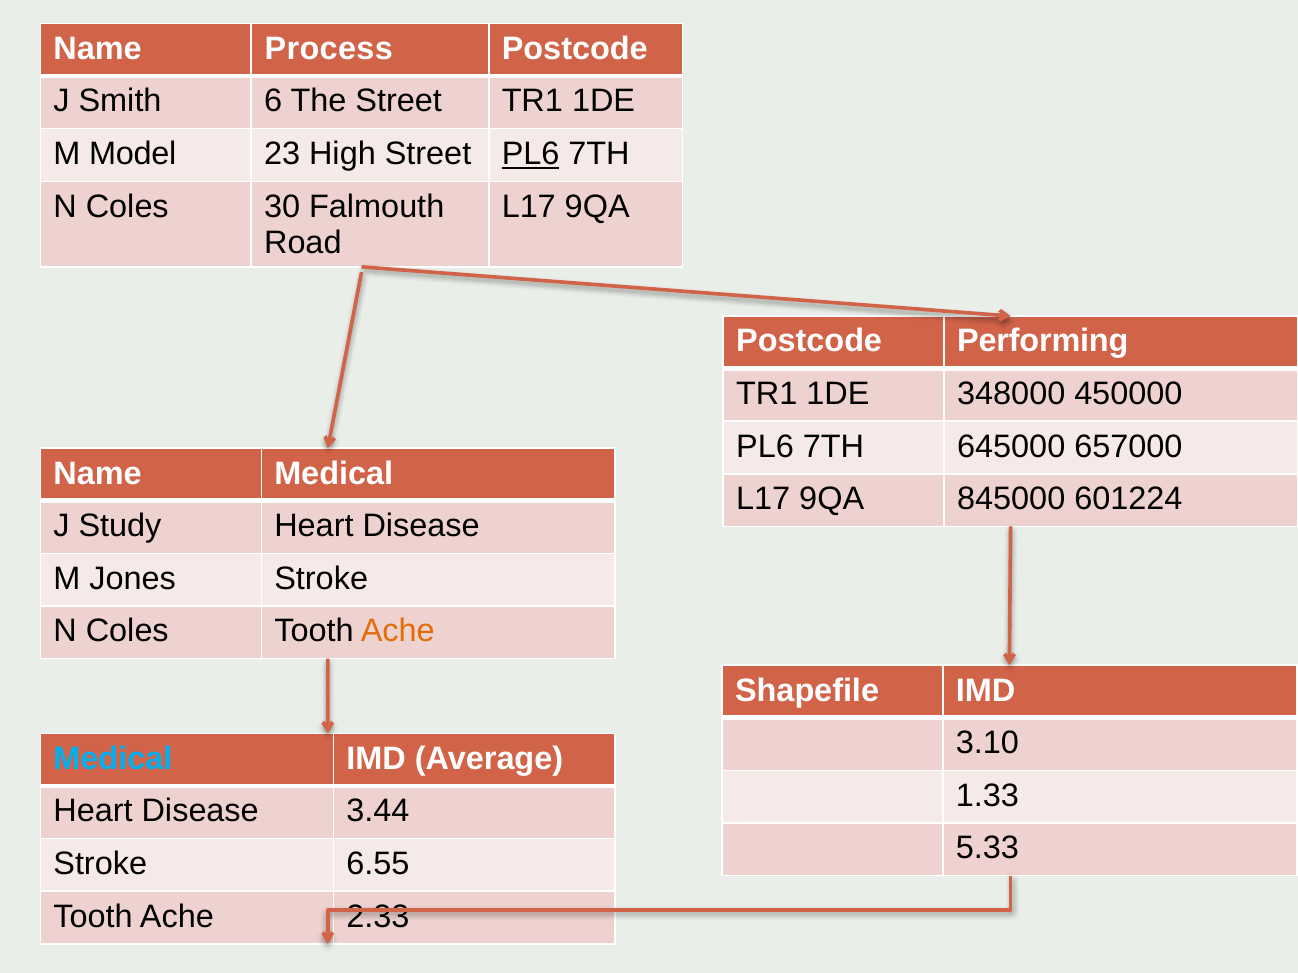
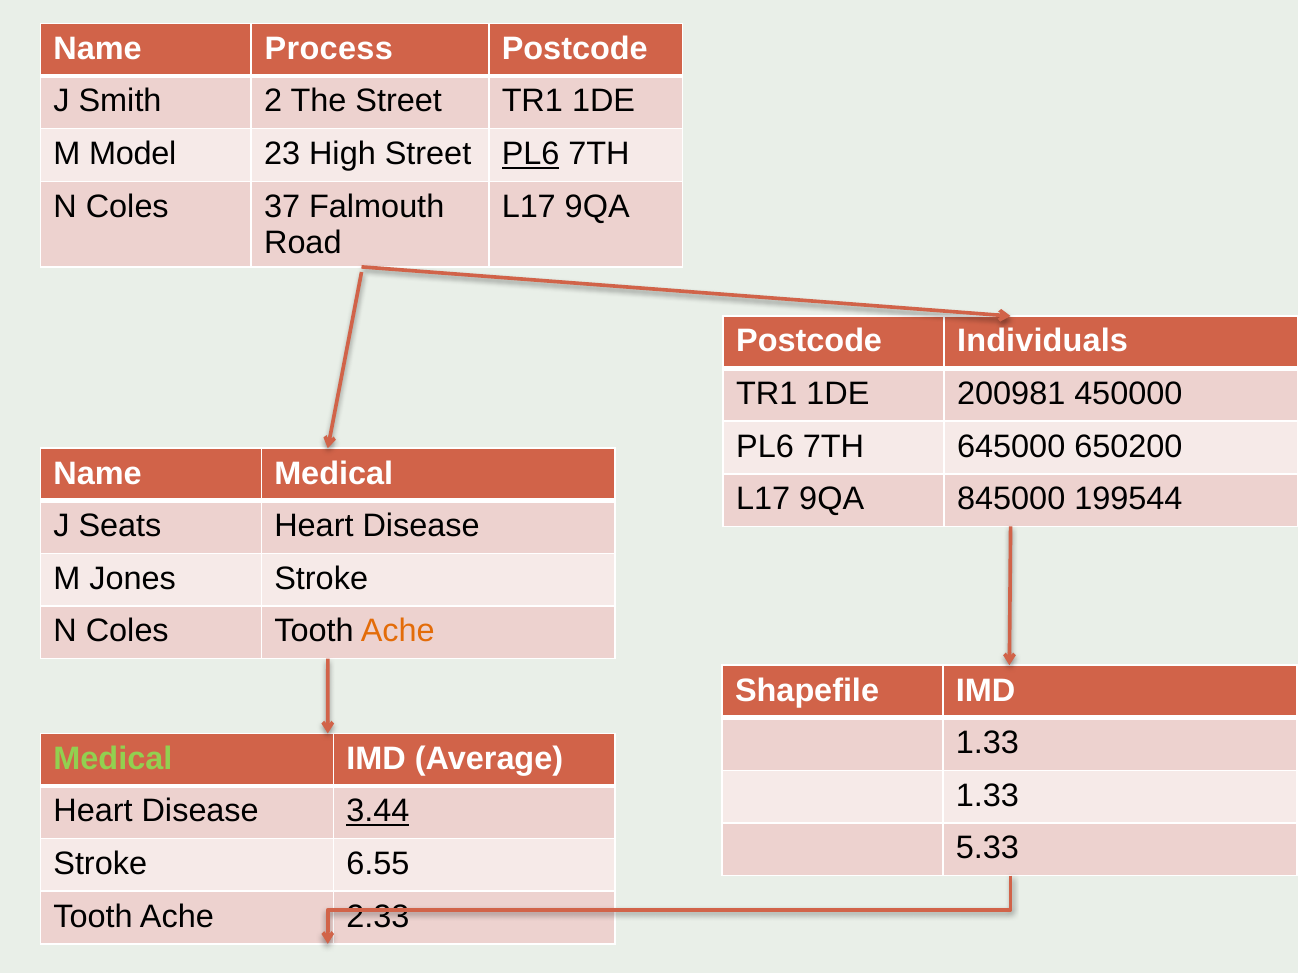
6: 6 -> 2
30: 30 -> 37
Performing: Performing -> Individuals
348000: 348000 -> 200981
657000: 657000 -> 650200
601224: 601224 -> 199544
Study: Study -> Seats
3.10 at (987, 743): 3.10 -> 1.33
Medical at (113, 759) colour: light blue -> light green
3.44 underline: none -> present
